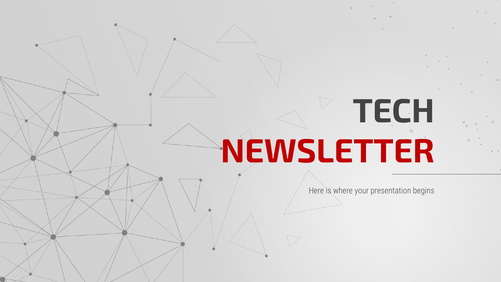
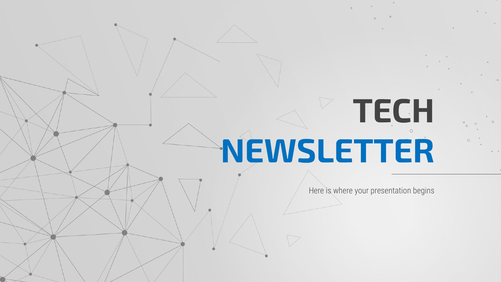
NEWSLETTER colour: red -> blue
